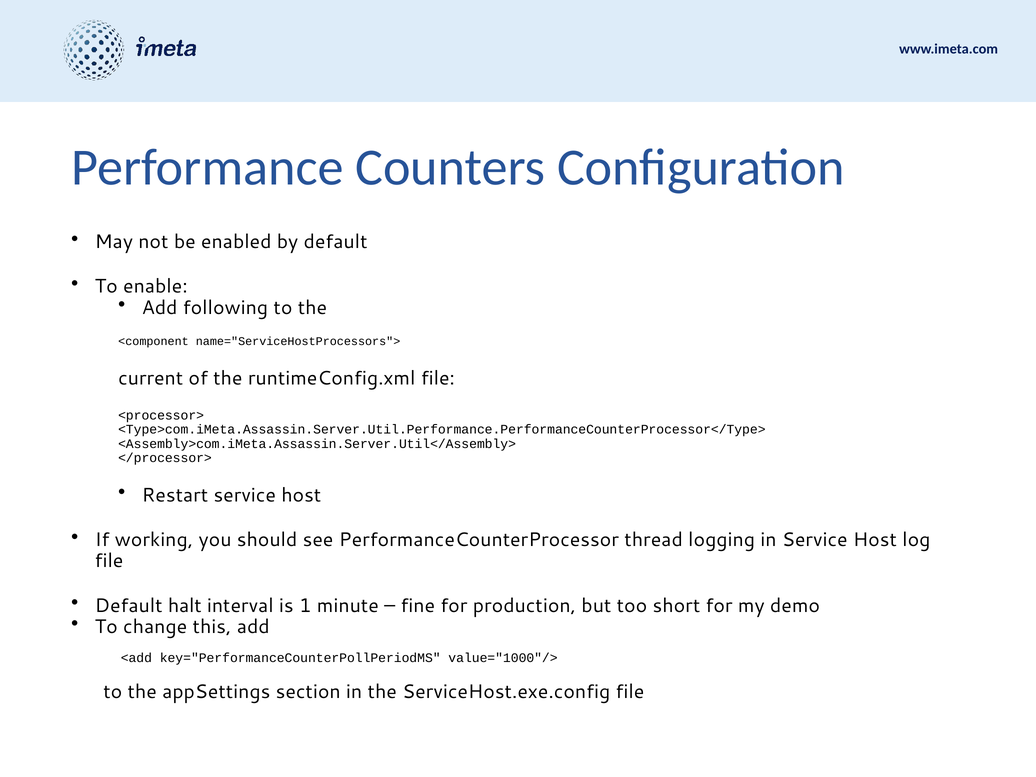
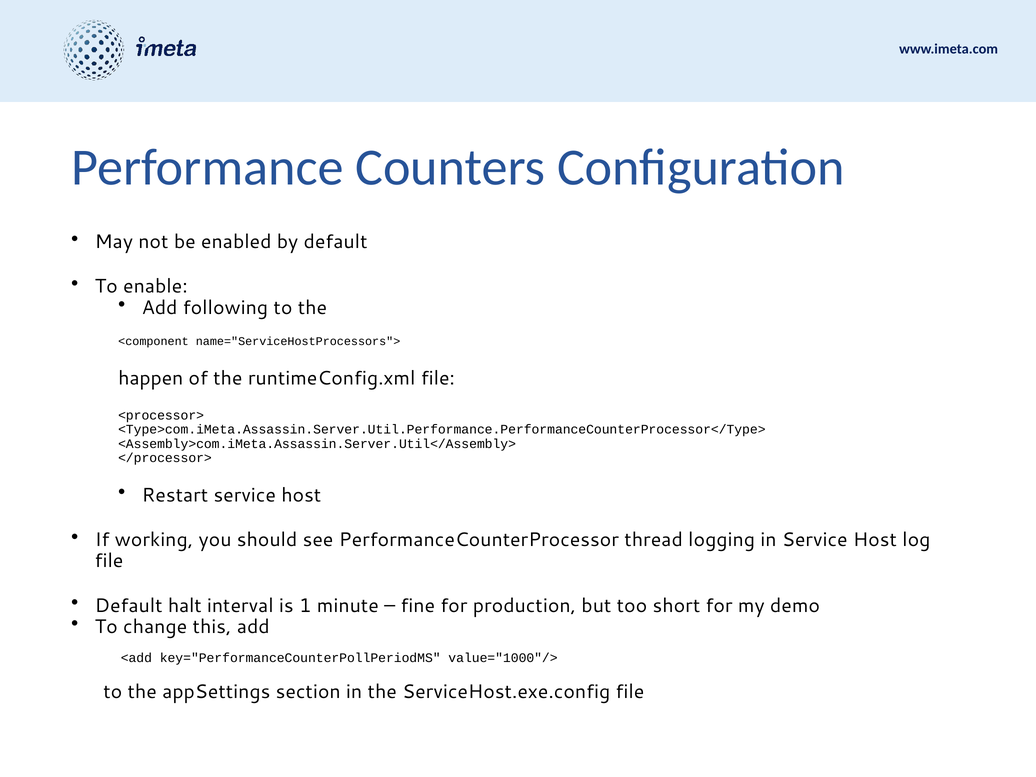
current: current -> happen
